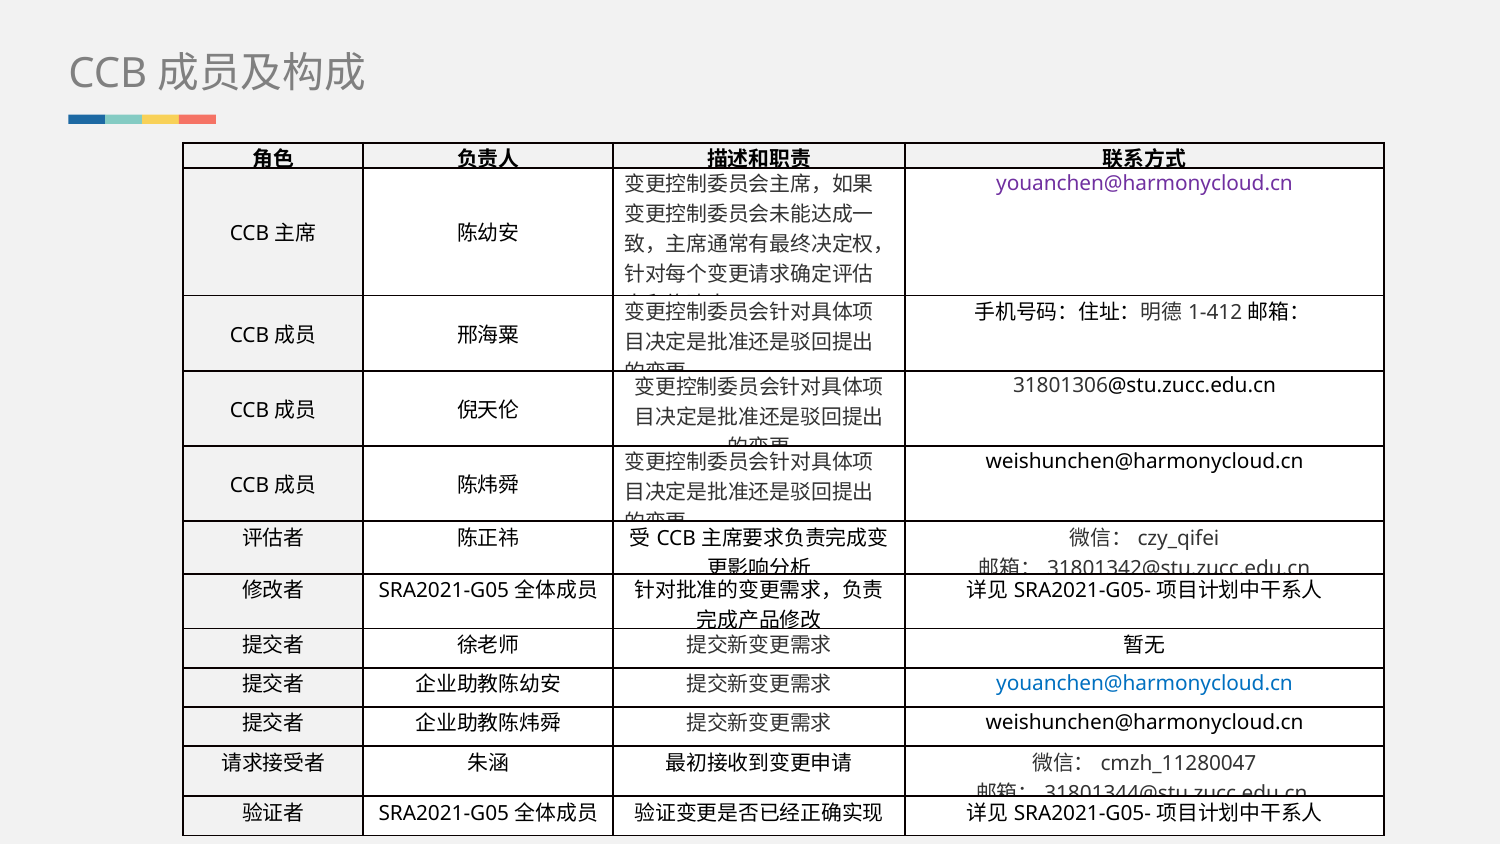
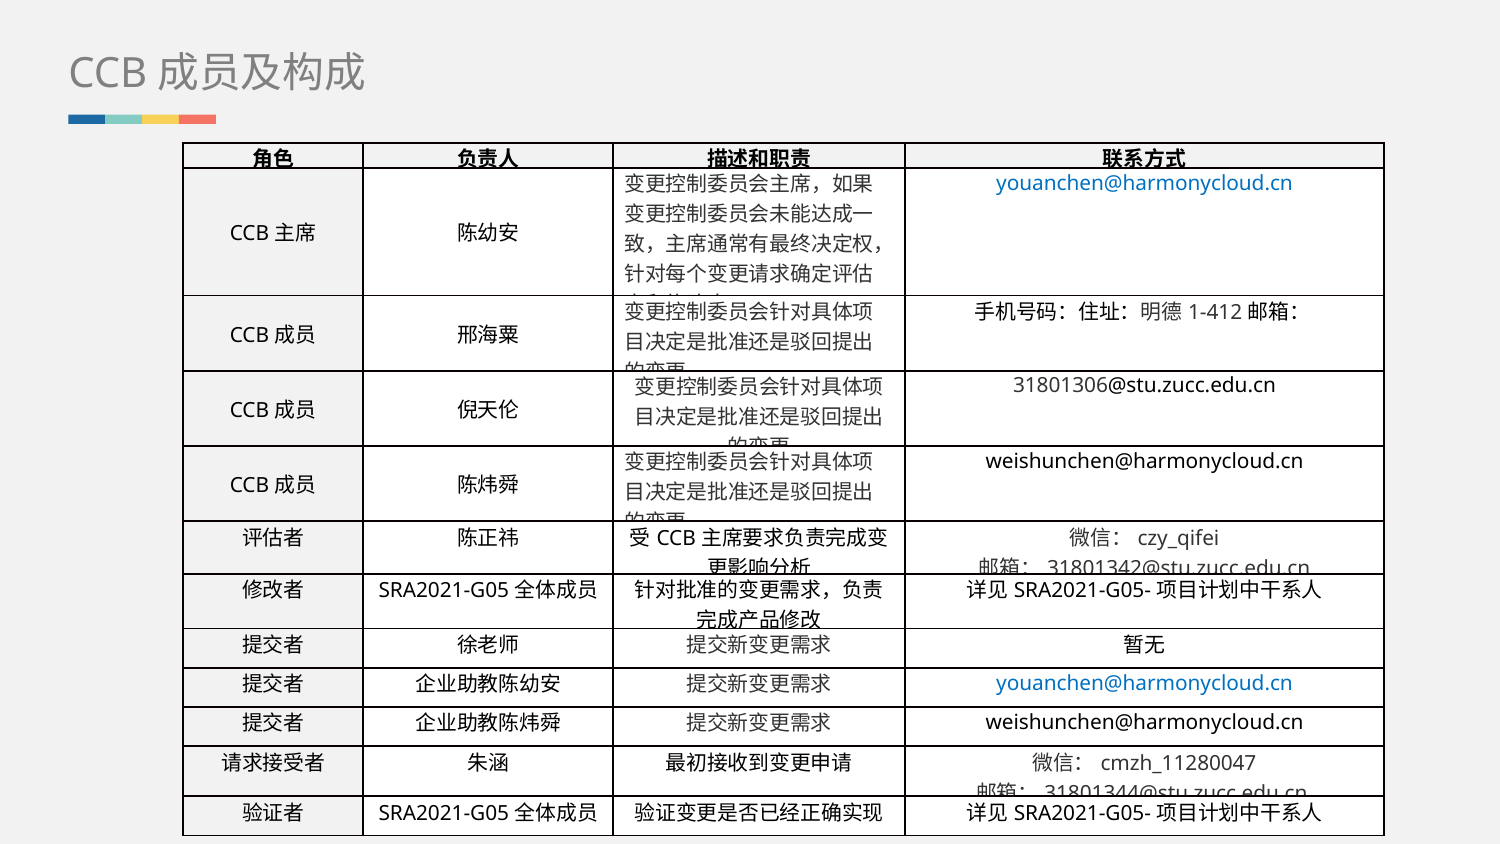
youanchen@harmonycloud.cn at (1145, 183) colour: purple -> blue
